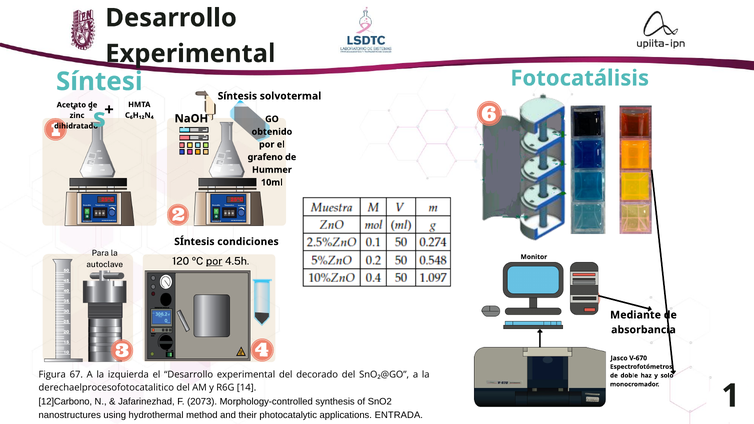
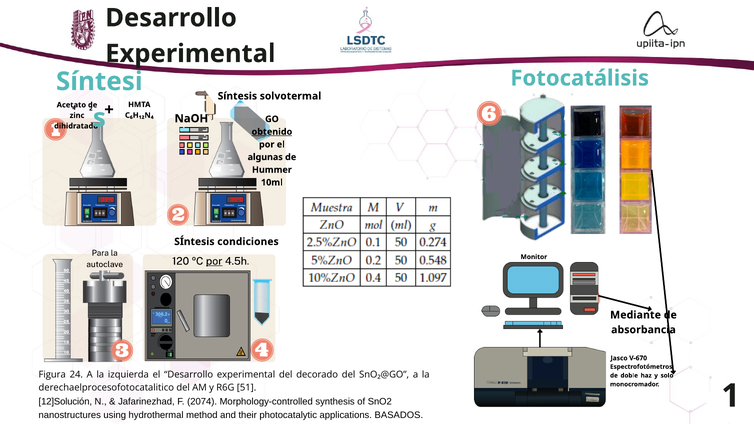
obtenido underline: none -> present
grafeno: grafeno -> algunas
67: 67 -> 24
14: 14 -> 51
12]Carbono: 12]Carbono -> 12]Solución
2073: 2073 -> 2074
ENTRADA: ENTRADA -> BASADOS
